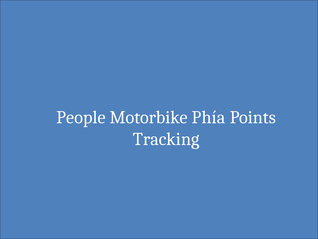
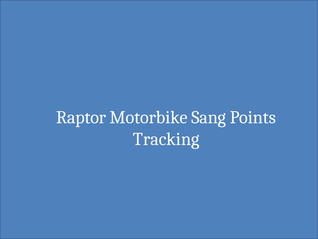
People: People -> Raptor
Phía: Phía -> Sang
